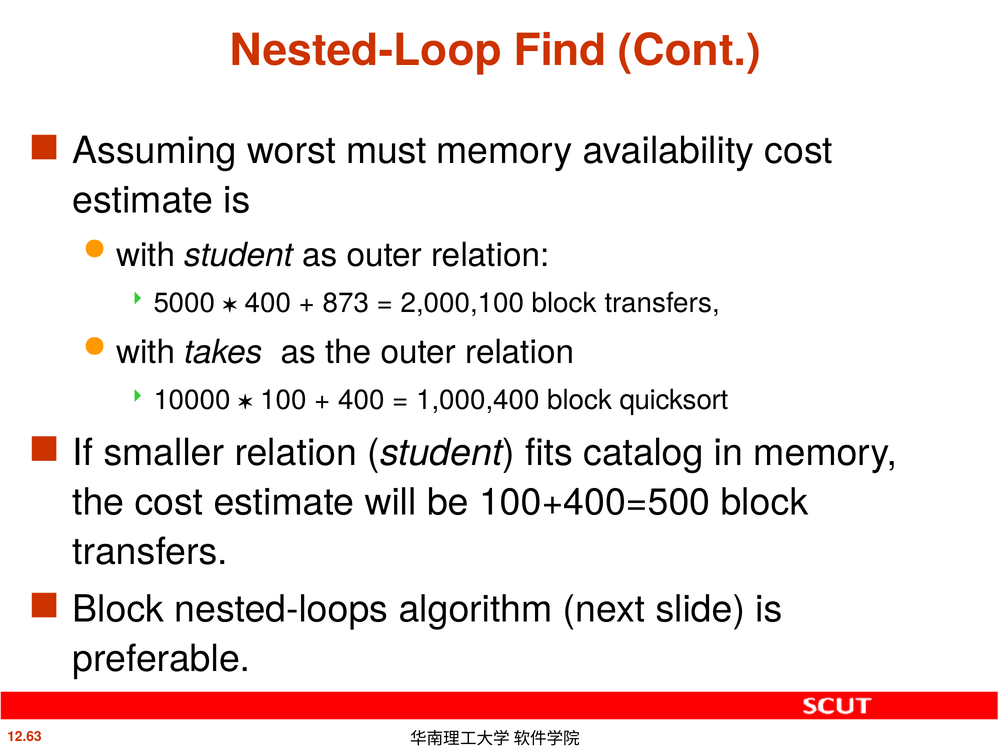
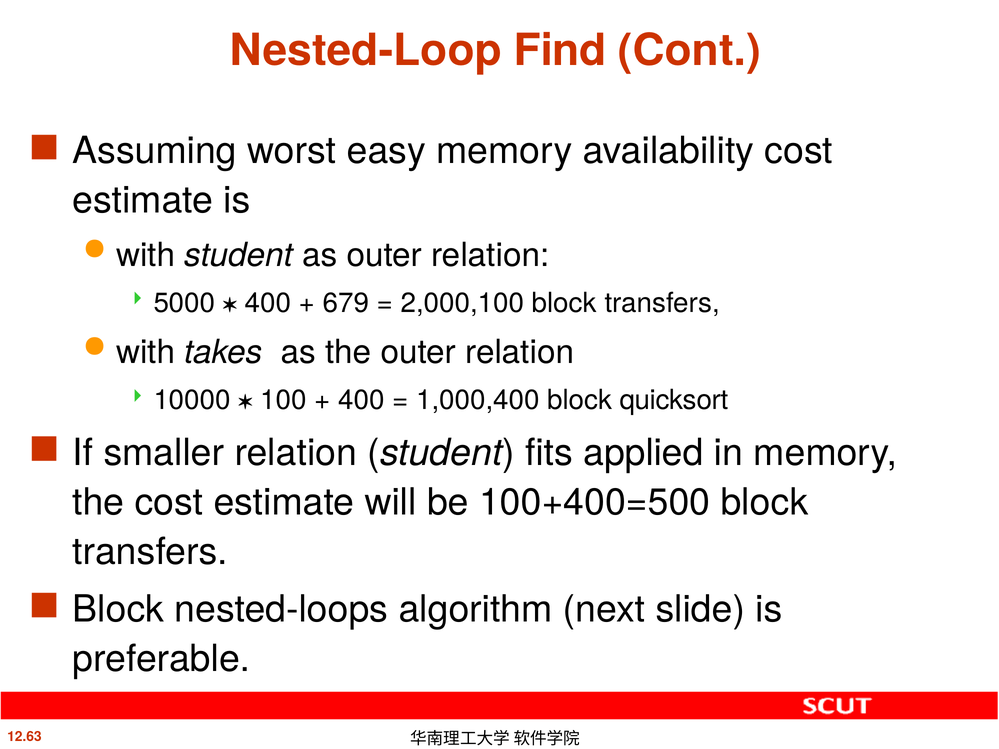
must: must -> easy
873: 873 -> 679
catalog: catalog -> applied
